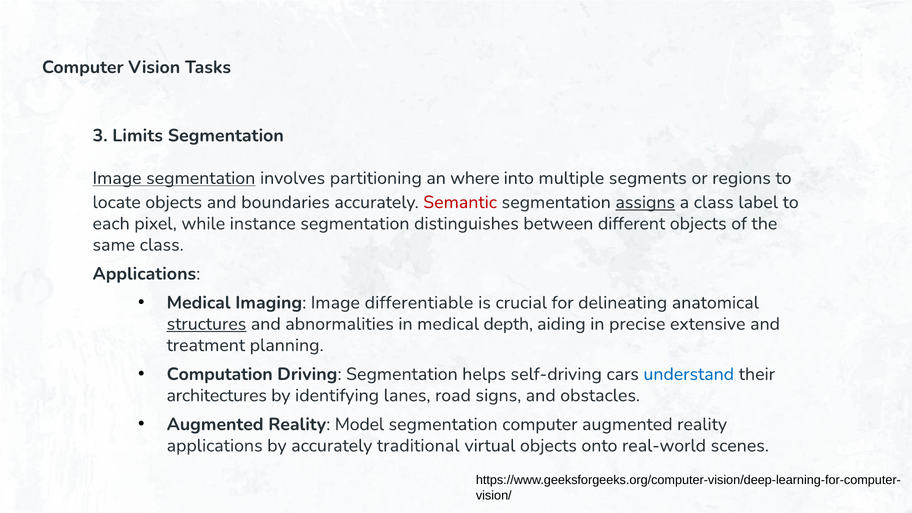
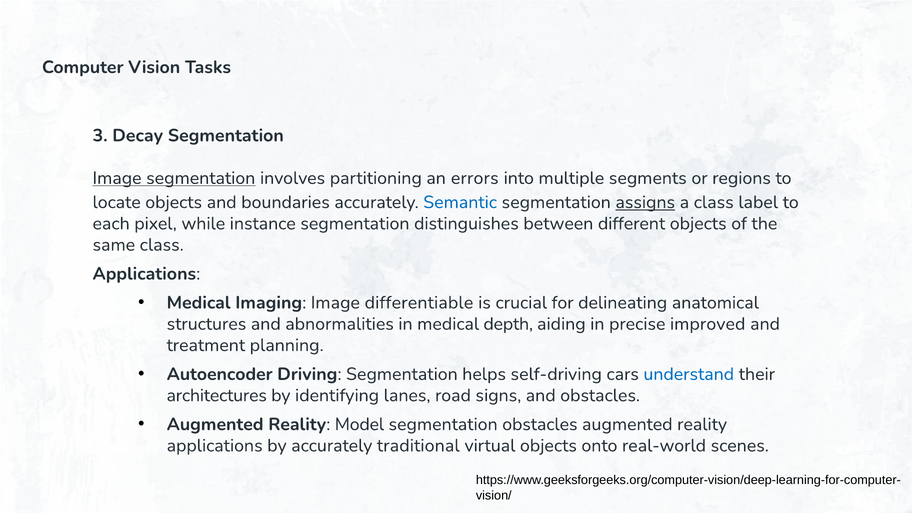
Limits: Limits -> Decay
where: where -> errors
Semantic colour: red -> blue
structures underline: present -> none
extensive: extensive -> improved
Computation: Computation -> Autoencoder
segmentation computer: computer -> obstacles
